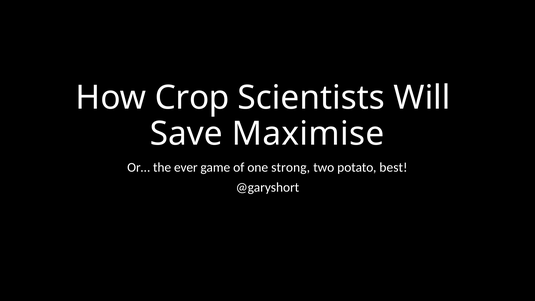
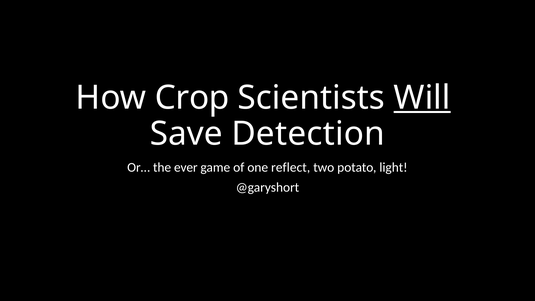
Will underline: none -> present
Maximise: Maximise -> Detection
strong: strong -> reflect
best: best -> light
